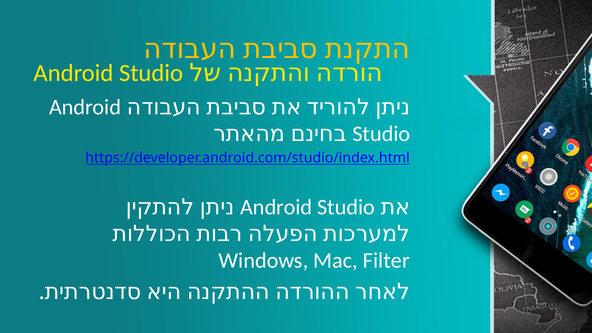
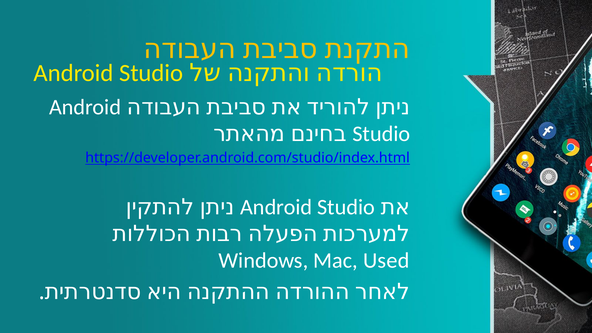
Filter: Filter -> Used
